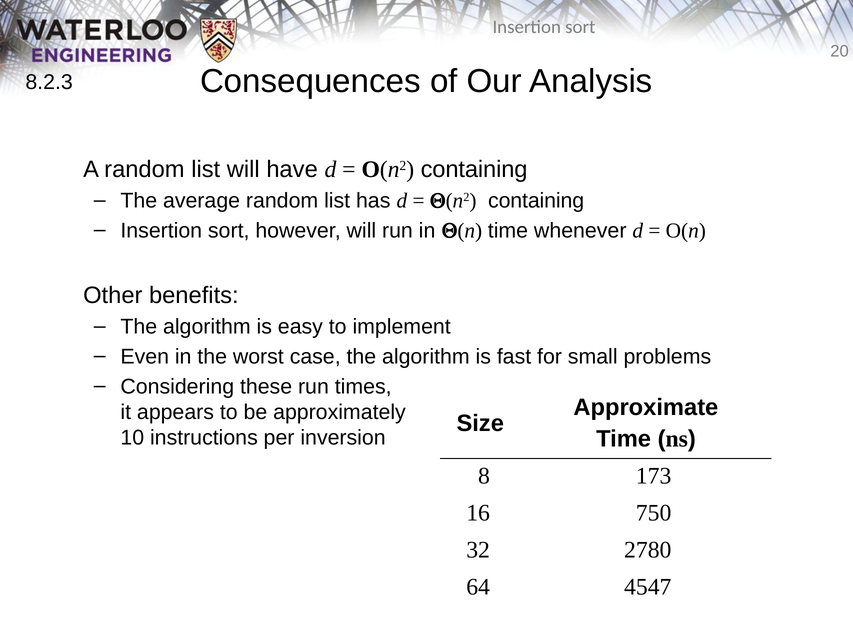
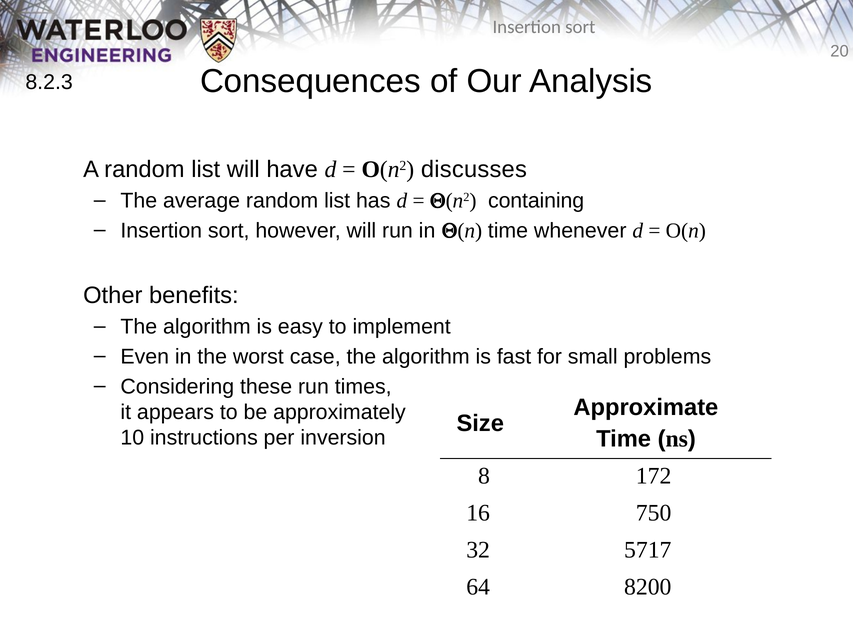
O(n2 containing: containing -> discusses
173: 173 -> 172
2780: 2780 -> 5717
4547: 4547 -> 8200
